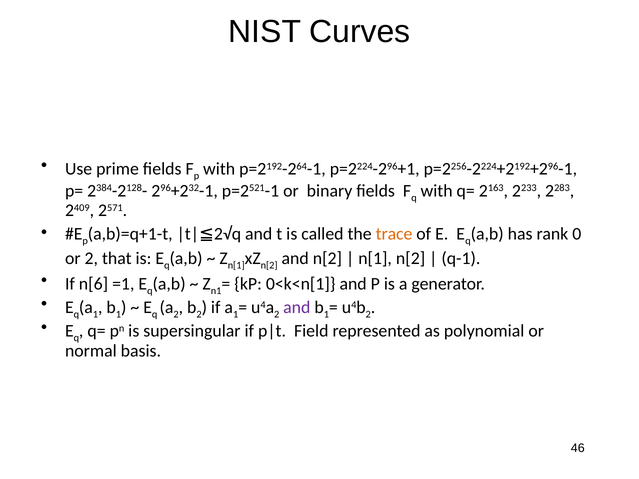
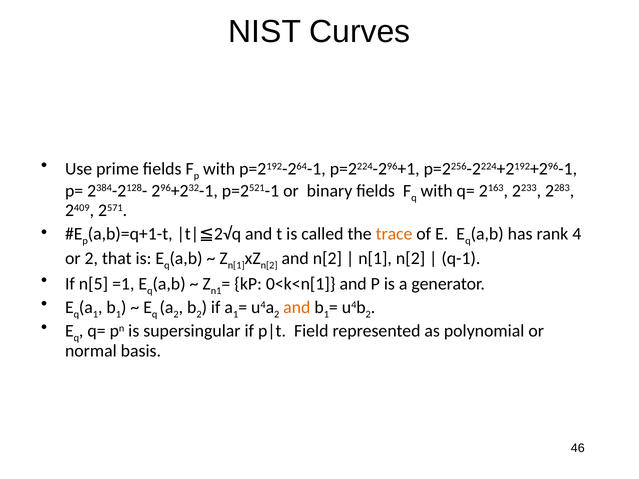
0: 0 -> 4
n[6: n[6 -> n[5
and at (297, 308) colour: purple -> orange
